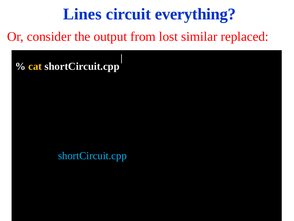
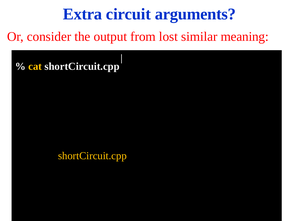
Lines: Lines -> Extra
everything: everything -> arguments
replaced: replaced -> meaning
shortCircuit.cpp at (92, 155) colour: light blue -> yellow
